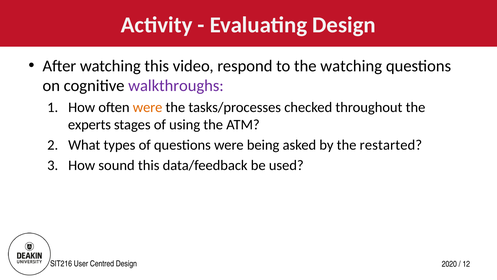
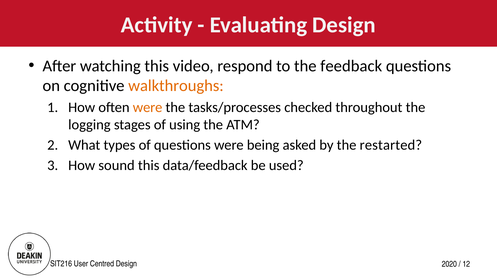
the watching: watching -> feedback
walkthroughs colour: purple -> orange
experts: experts -> logging
